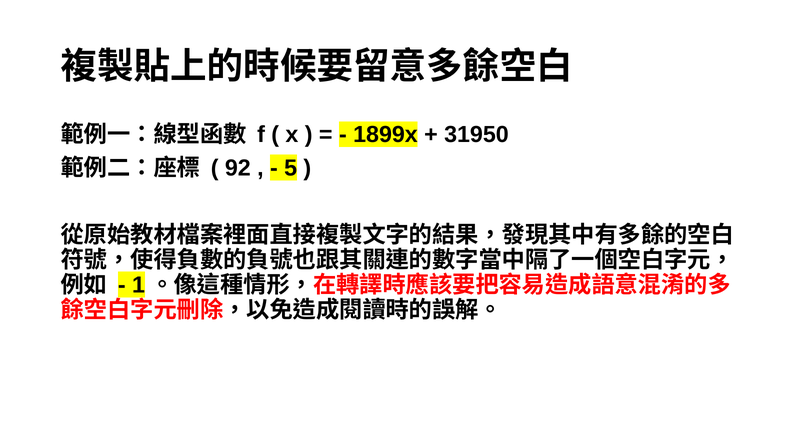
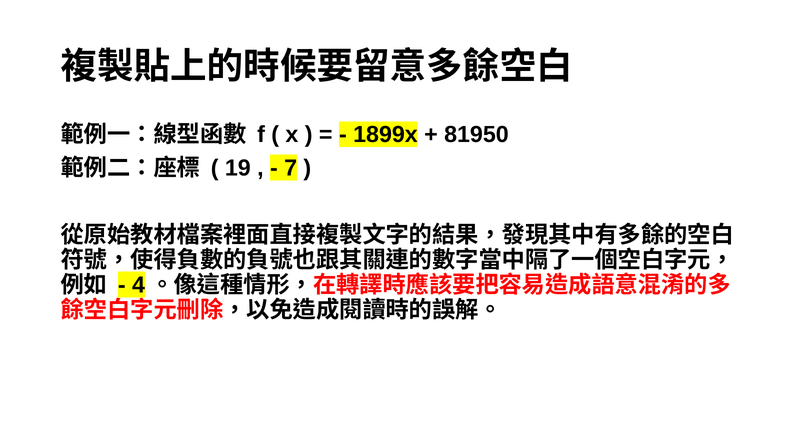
31950: 31950 -> 81950
92: 92 -> 19
5: 5 -> 7
1: 1 -> 4
